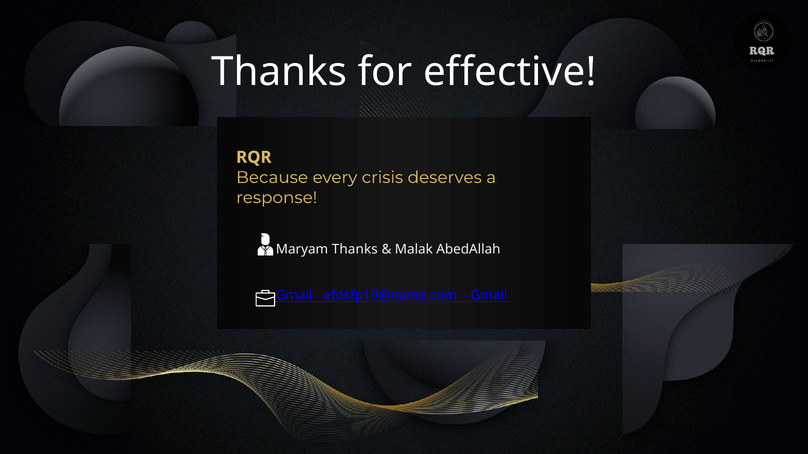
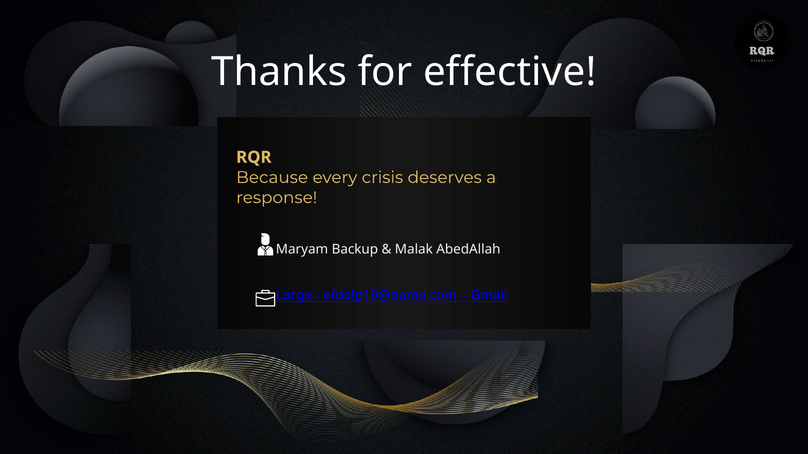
Maryam Thanks: Thanks -> Backup
Gmail at (294, 296): Gmail -> Large
